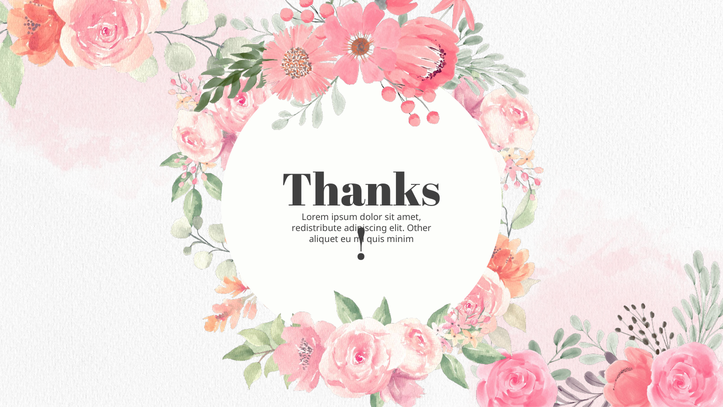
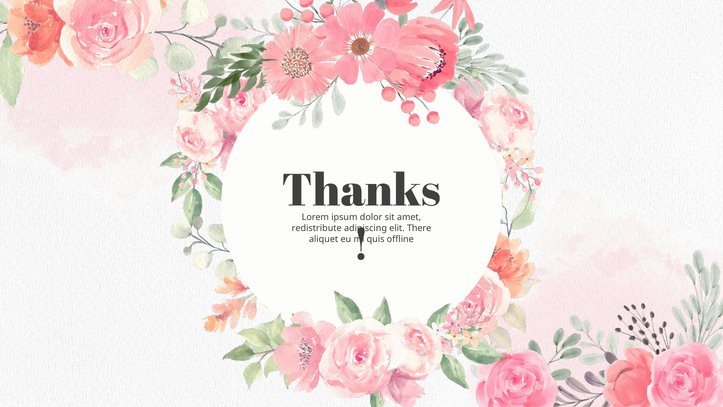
Other: Other -> There
minim: minim -> offline
